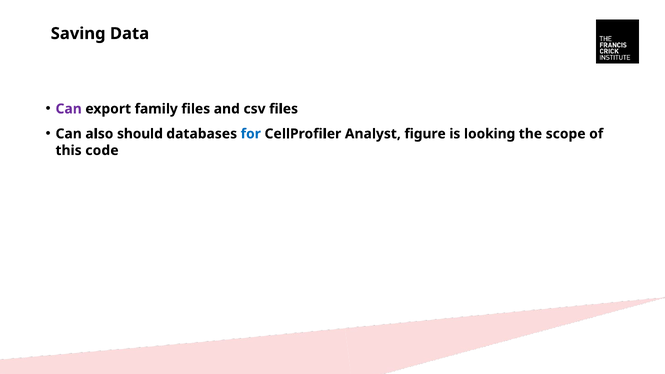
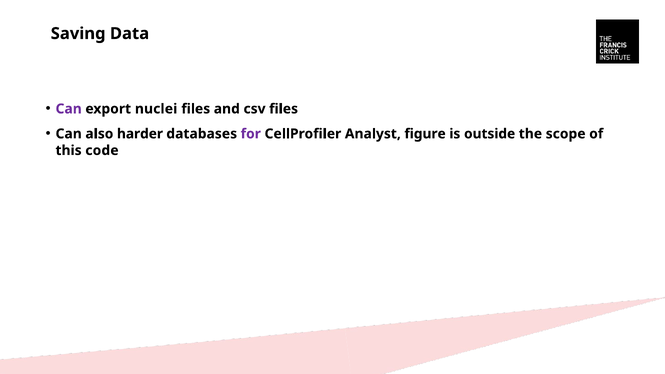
family: family -> nuclei
should: should -> harder
for colour: blue -> purple
looking: looking -> outside
